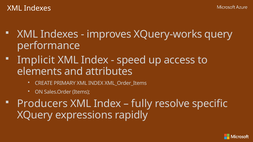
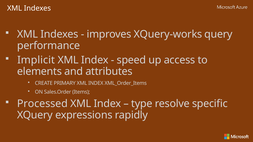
Producers: Producers -> Processed
fully: fully -> type
